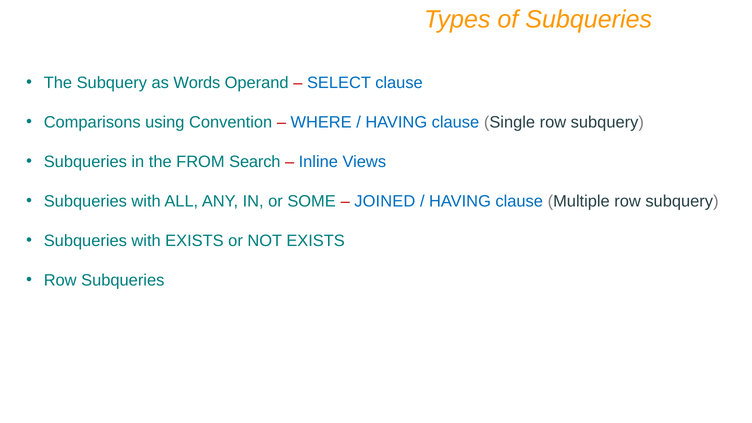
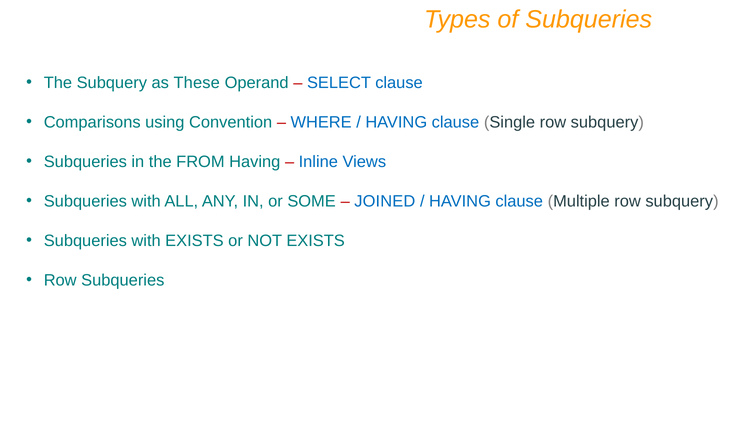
Words: Words -> These
FROM Search: Search -> Having
